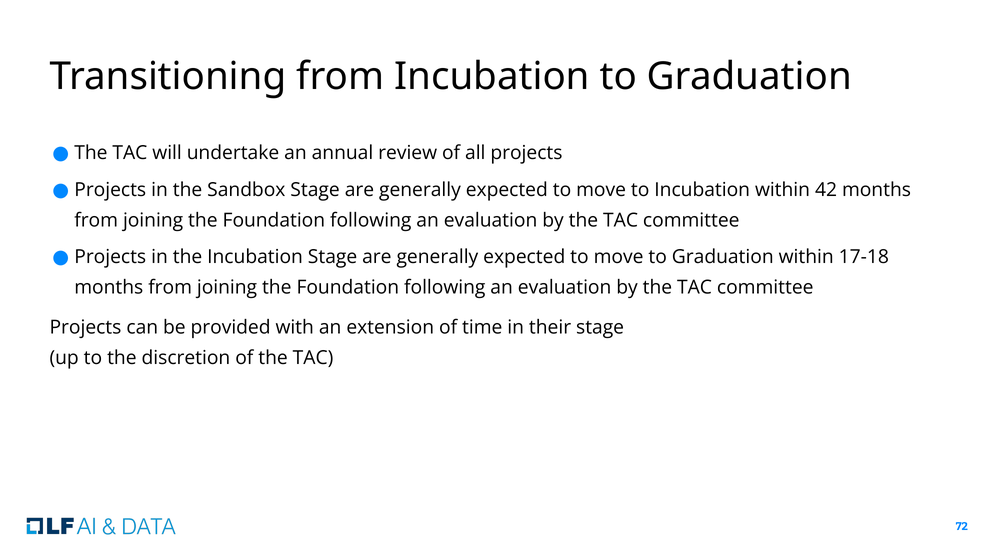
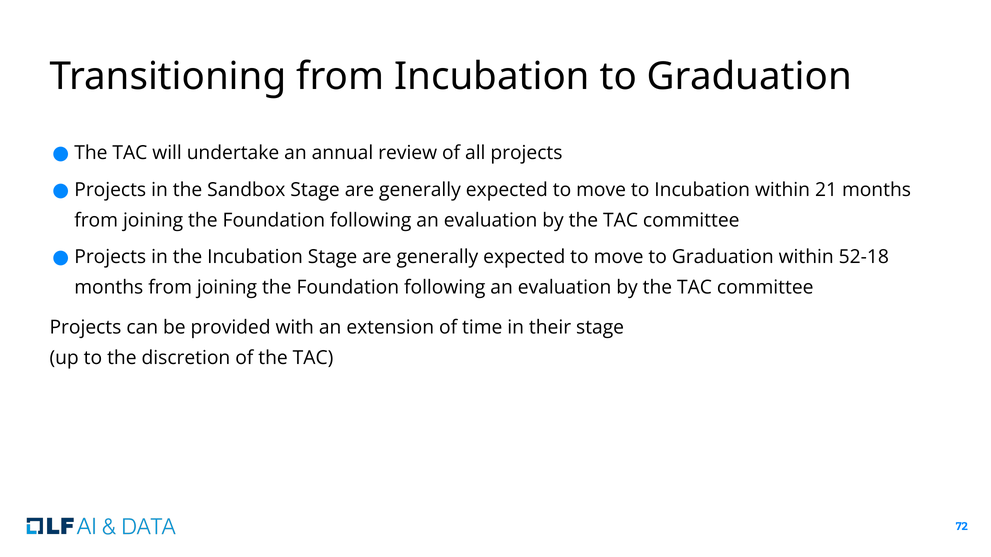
42: 42 -> 21
17-18: 17-18 -> 52-18
